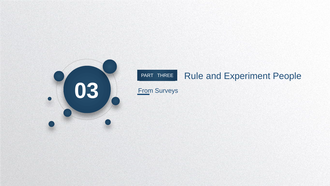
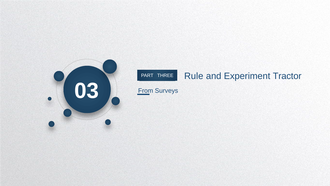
People: People -> Tractor
